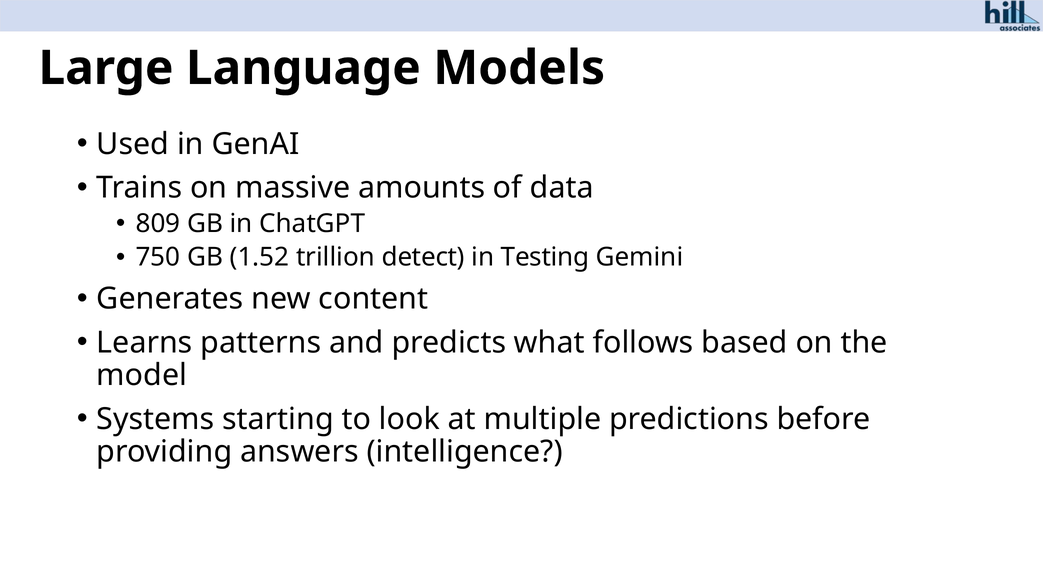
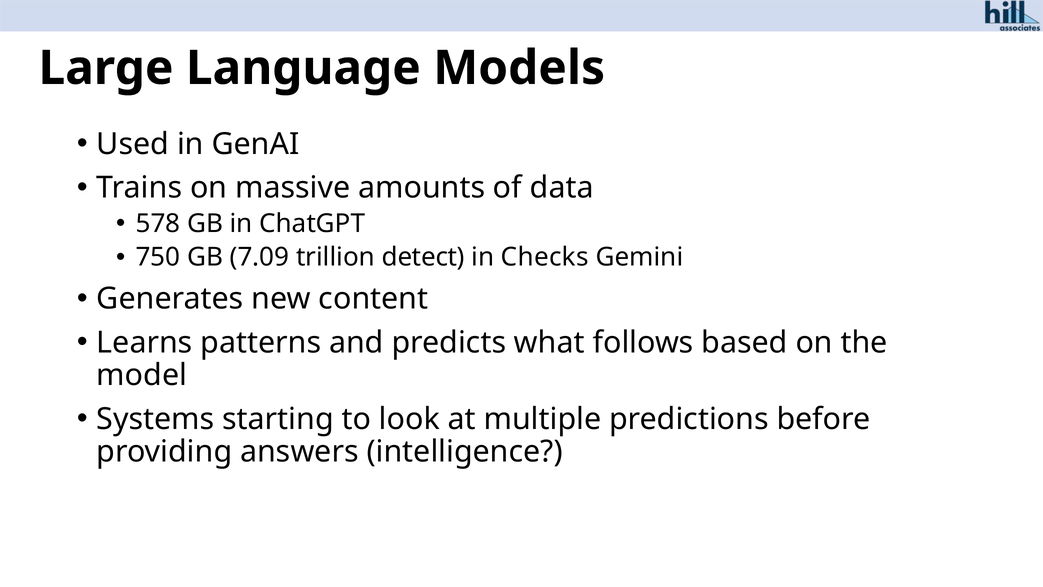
809: 809 -> 578
1.52: 1.52 -> 7.09
Testing: Testing -> Checks
